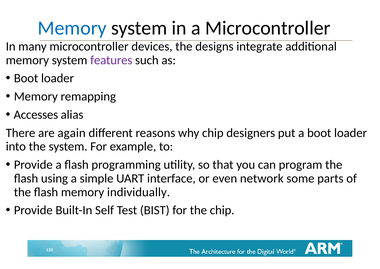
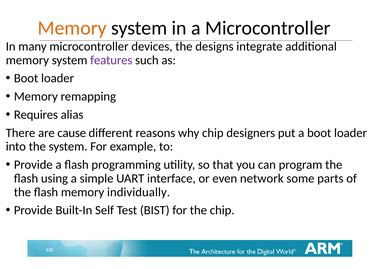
Memory at (72, 28) colour: blue -> orange
Accesses: Accesses -> Requires
again: again -> cause
